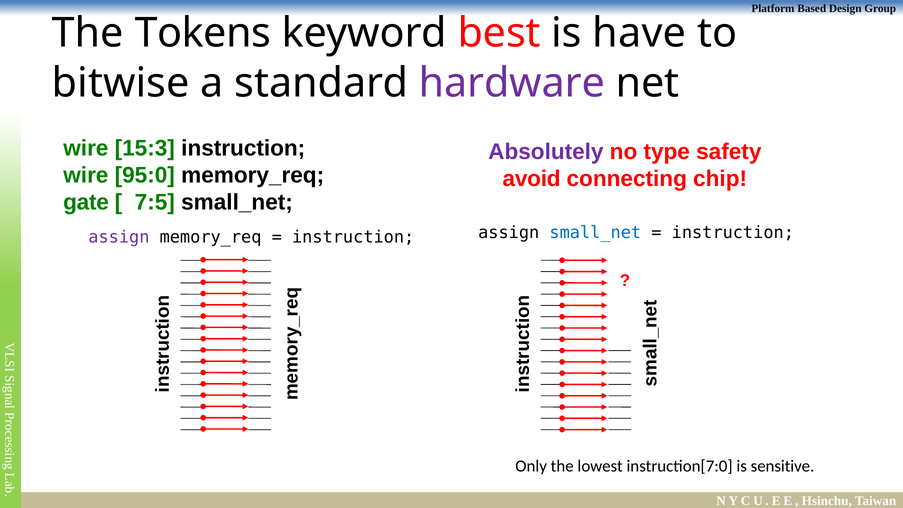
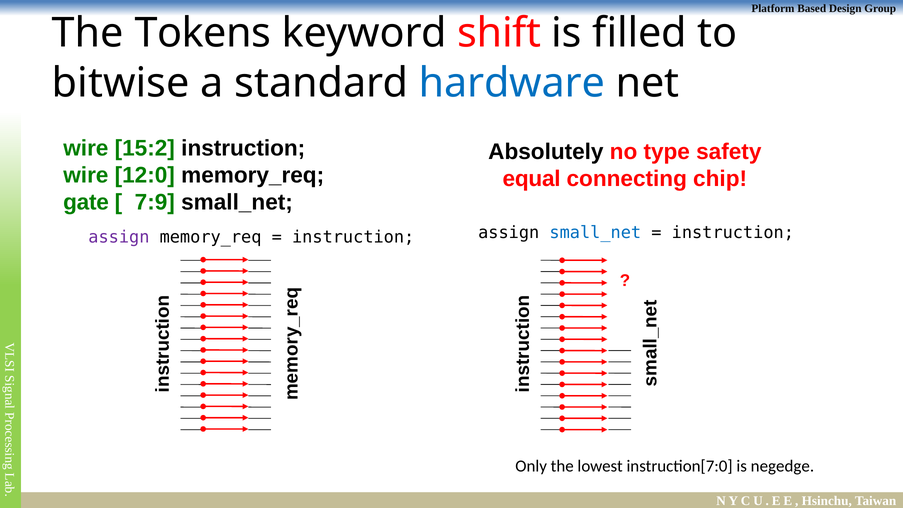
best: best -> shift
have: have -> filled
hardware colour: purple -> blue
15:3: 15:3 -> 15:2
Absolutely colour: purple -> black
95:0: 95:0 -> 12:0
avoid: avoid -> equal
7:5: 7:5 -> 7:9
sensitive: sensitive -> negedge
